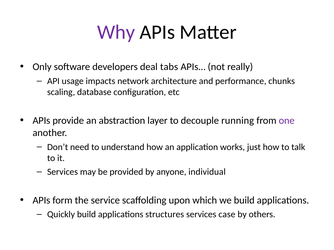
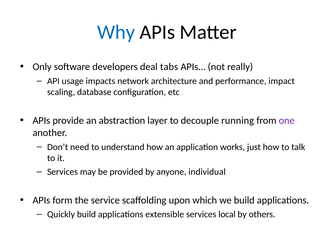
Why colour: purple -> blue
chunks: chunks -> impact
structures: structures -> extensible
case: case -> local
